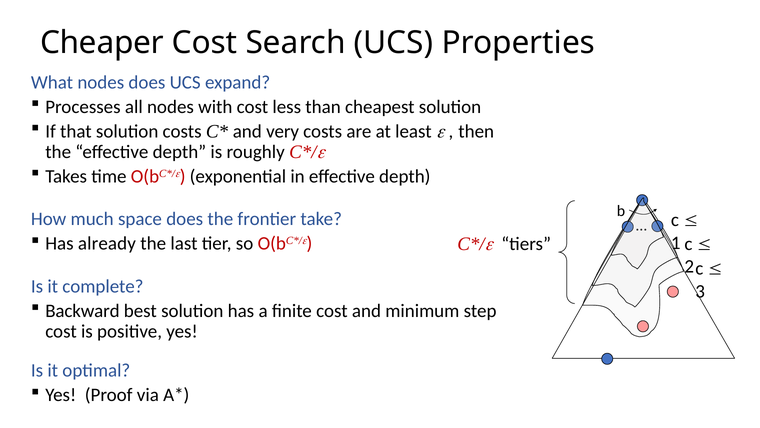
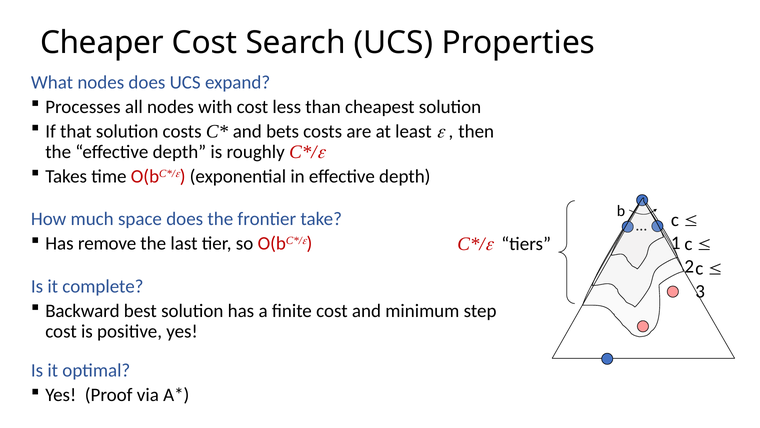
very: very -> bets
already: already -> remove
